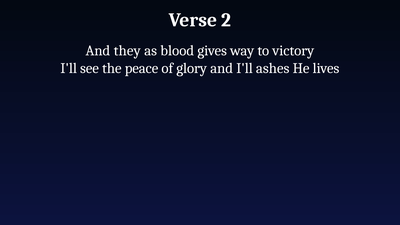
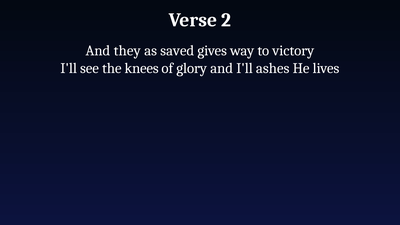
blood: blood -> saved
peace: peace -> knees
